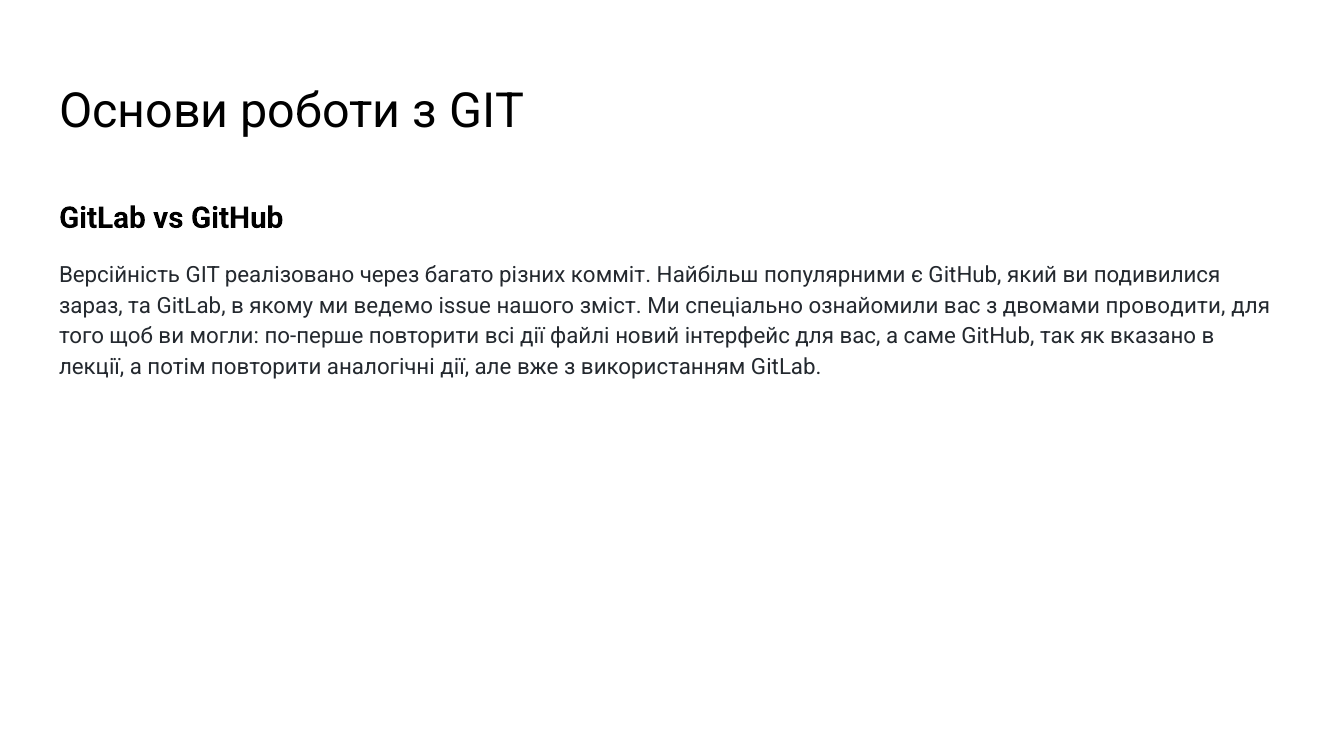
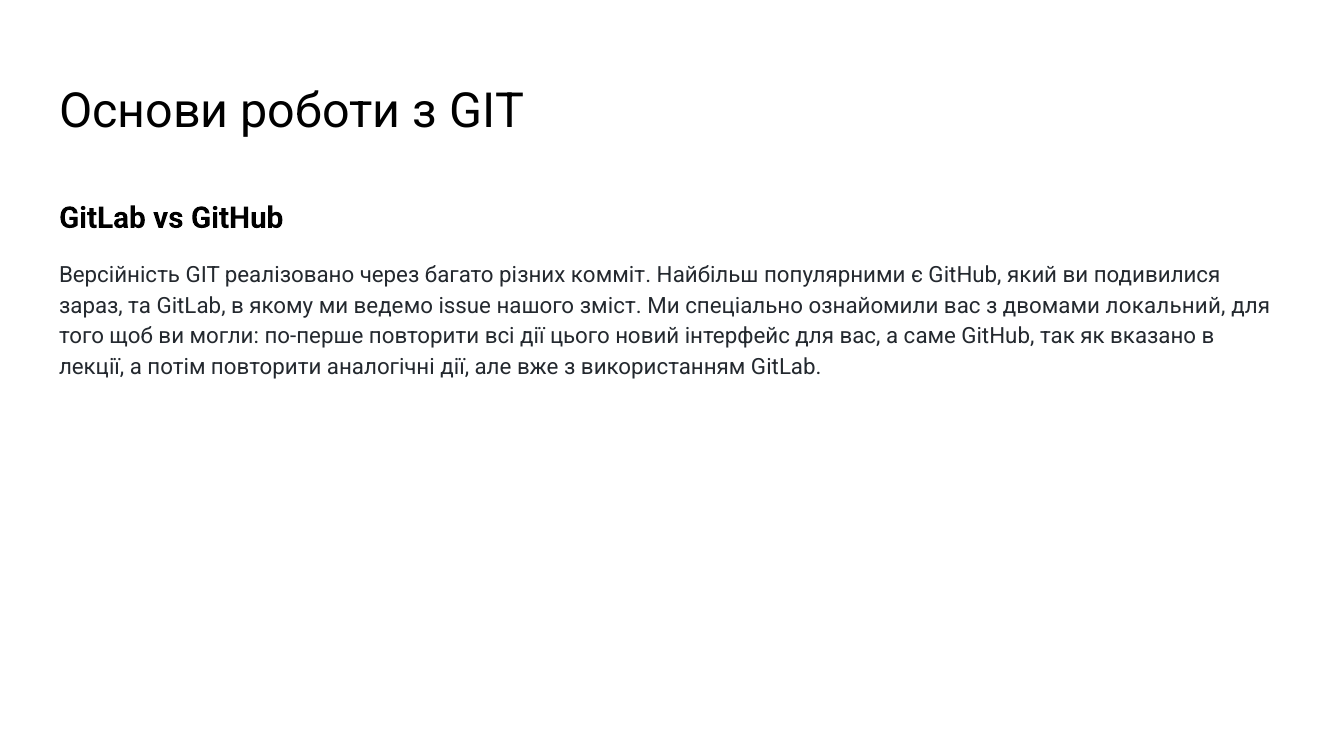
проводити: проводити -> локальний
файлі: файлі -> цього
